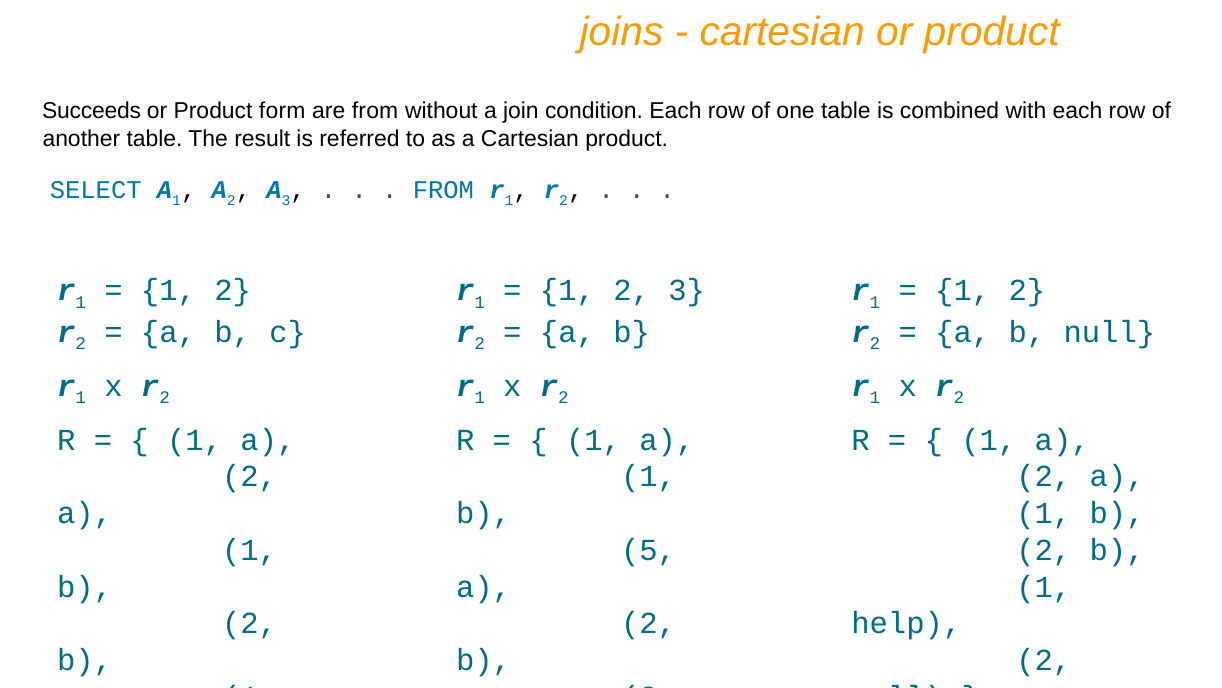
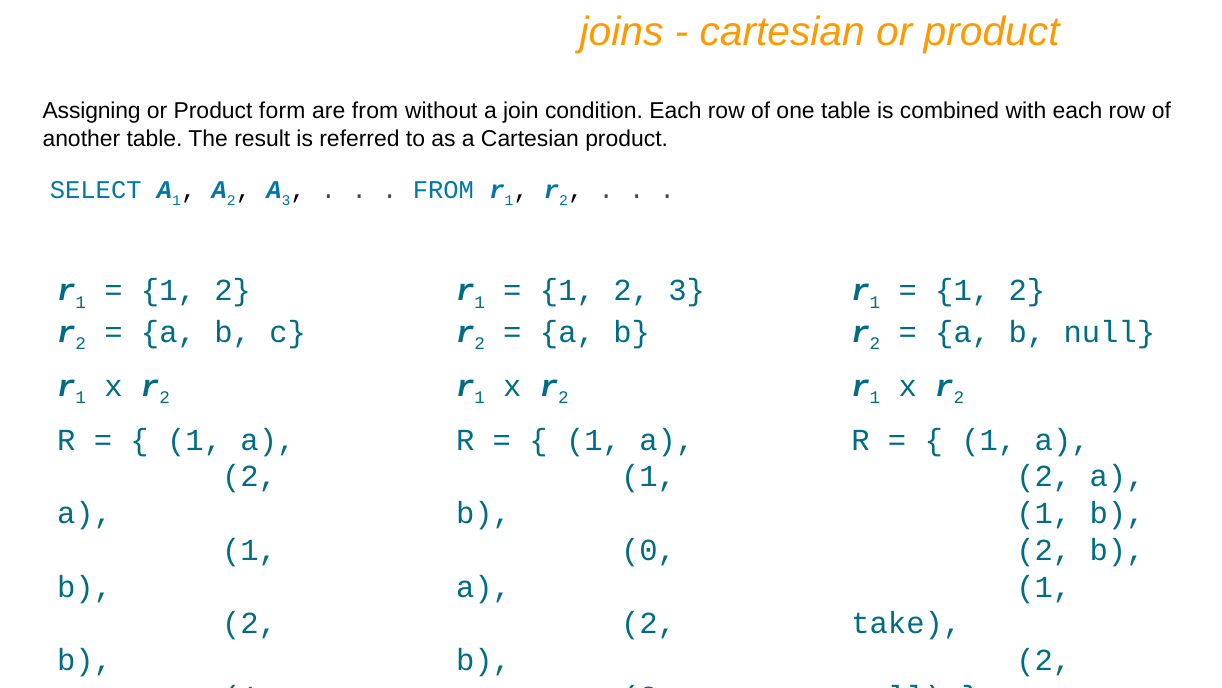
Succeeds: Succeeds -> Assigning
5: 5 -> 0
help: help -> take
